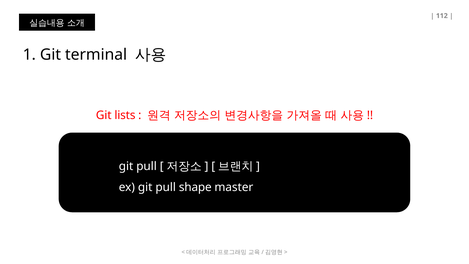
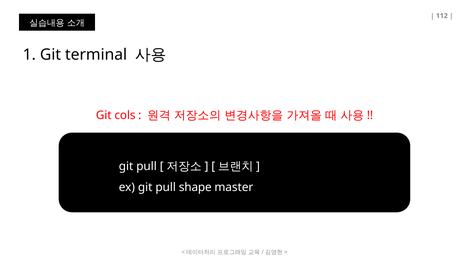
lists: lists -> cols
